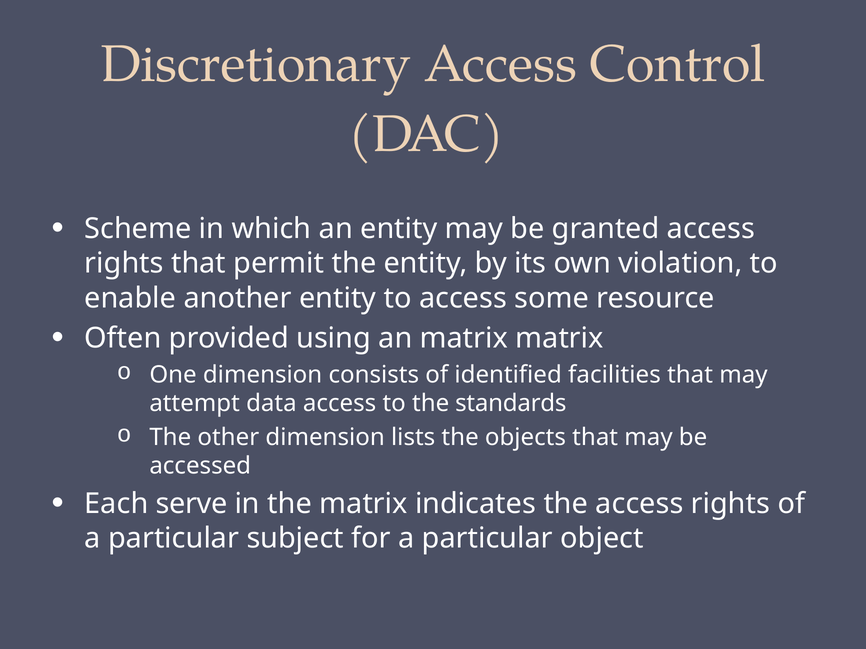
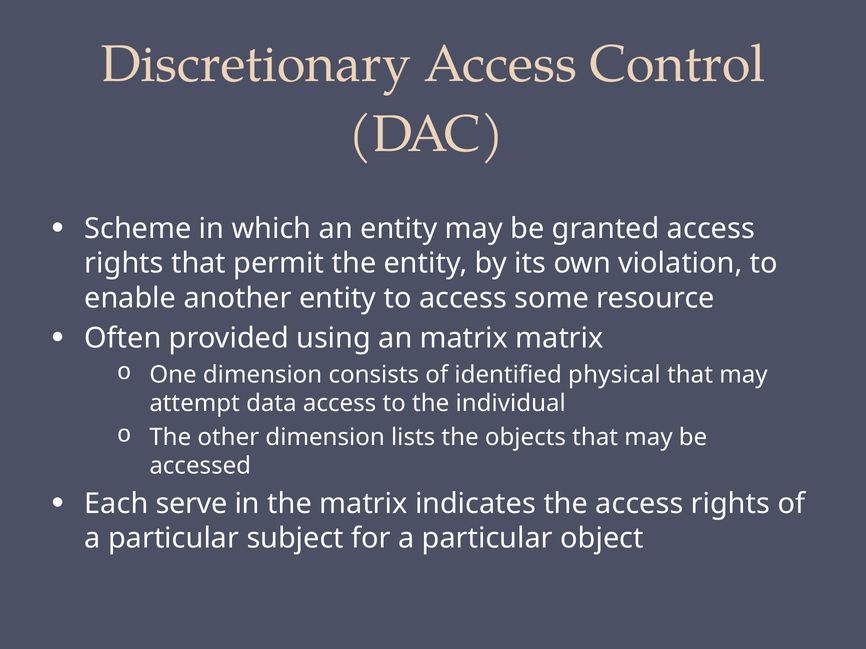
facilities: facilities -> physical
standards: standards -> individual
